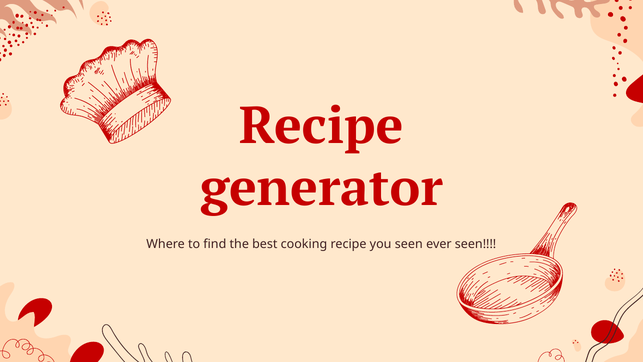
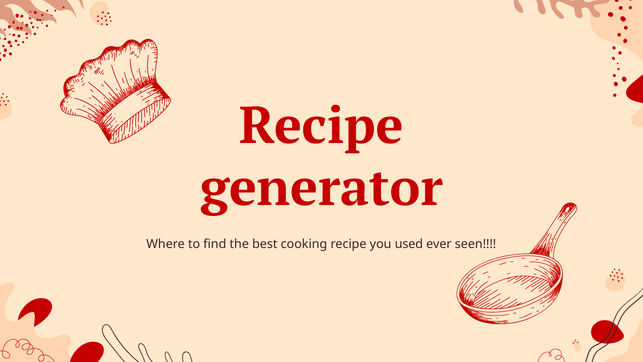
you seen: seen -> used
